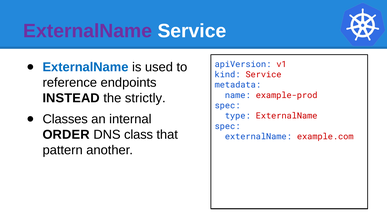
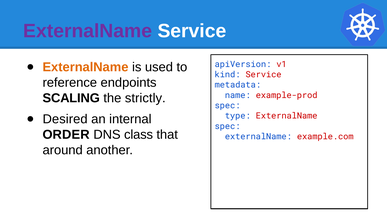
ExternalName at (86, 67) colour: blue -> orange
INSTEAD: INSTEAD -> SCALING
Classes: Classes -> Desired
pattern: pattern -> around
